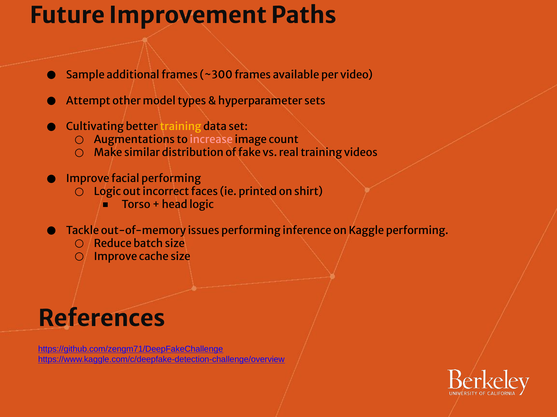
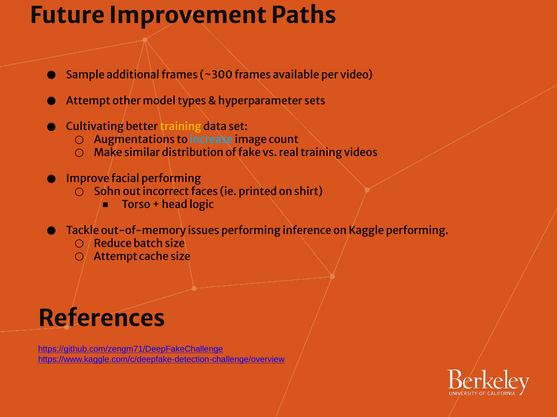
increase colour: pink -> light blue
Logic at (107, 192): Logic -> Sohn
Improve at (116, 257): Improve -> Attempt
